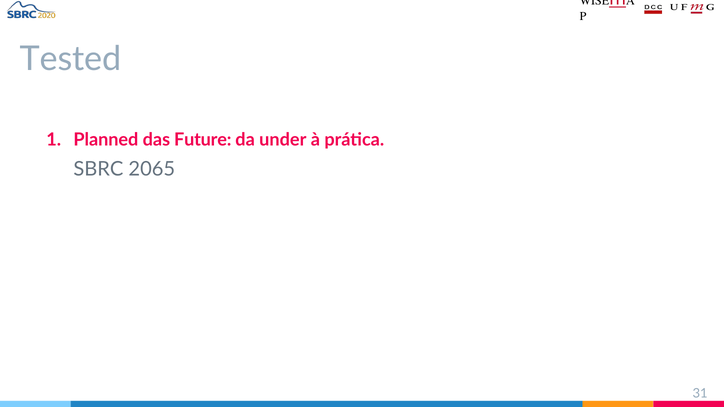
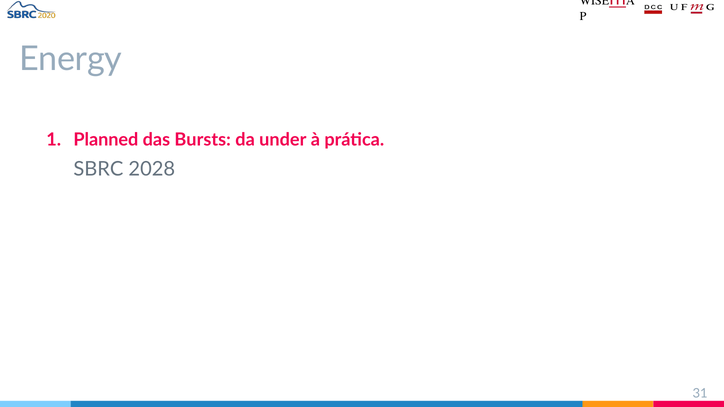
Tested: Tested -> Energy
Future: Future -> Bursts
2065: 2065 -> 2028
